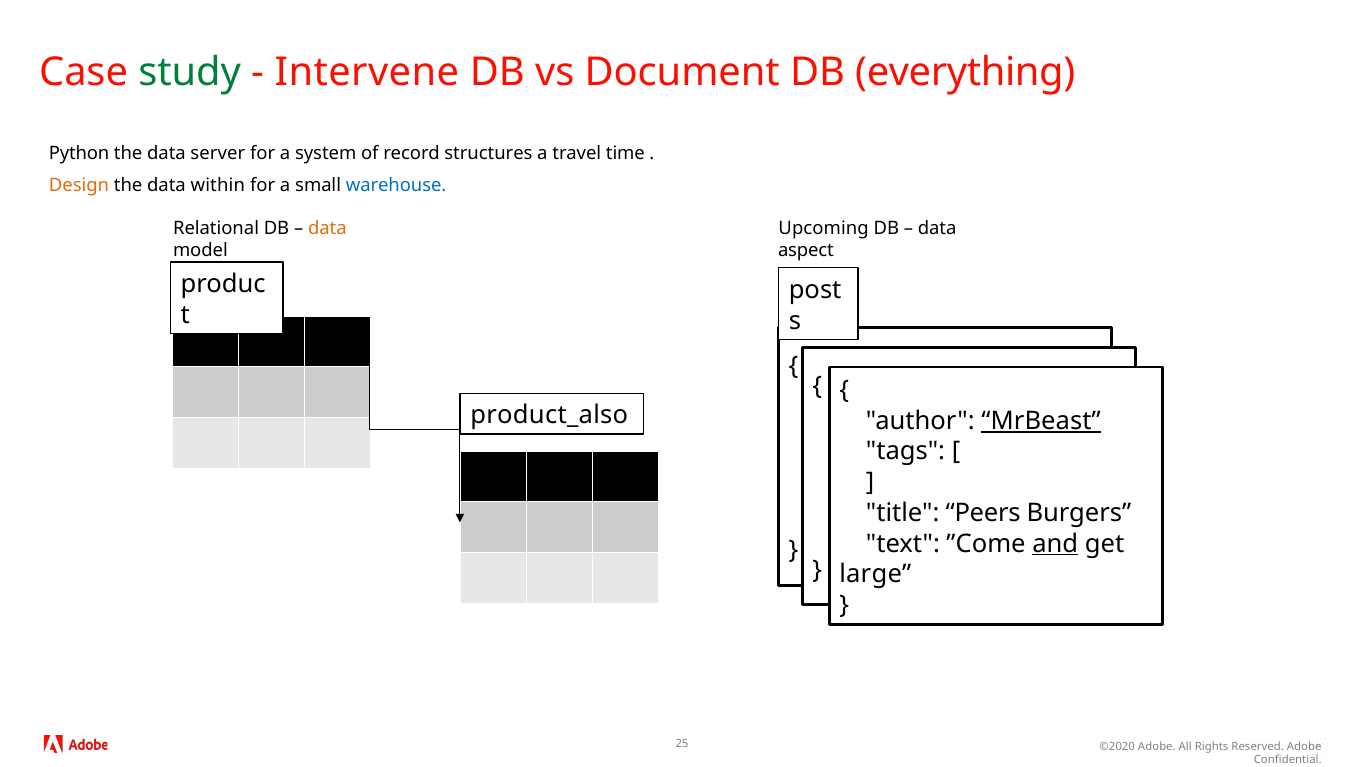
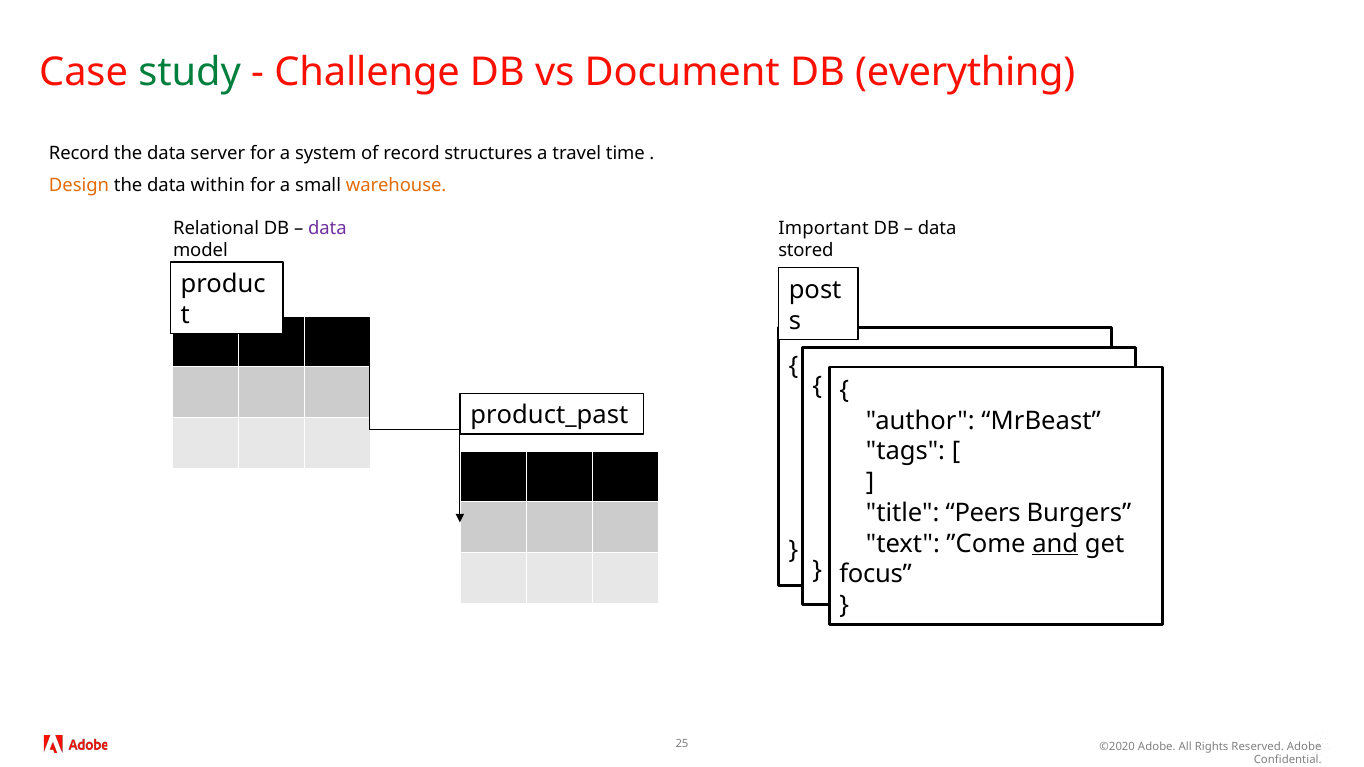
Intervene: Intervene -> Challenge
Python at (79, 153): Python -> Record
warehouse colour: blue -> orange
data at (327, 228) colour: orange -> purple
Upcoming: Upcoming -> Important
aspect: aspect -> stored
product_also: product_also -> product_past
MrBeast underline: present -> none
large: large -> focus
